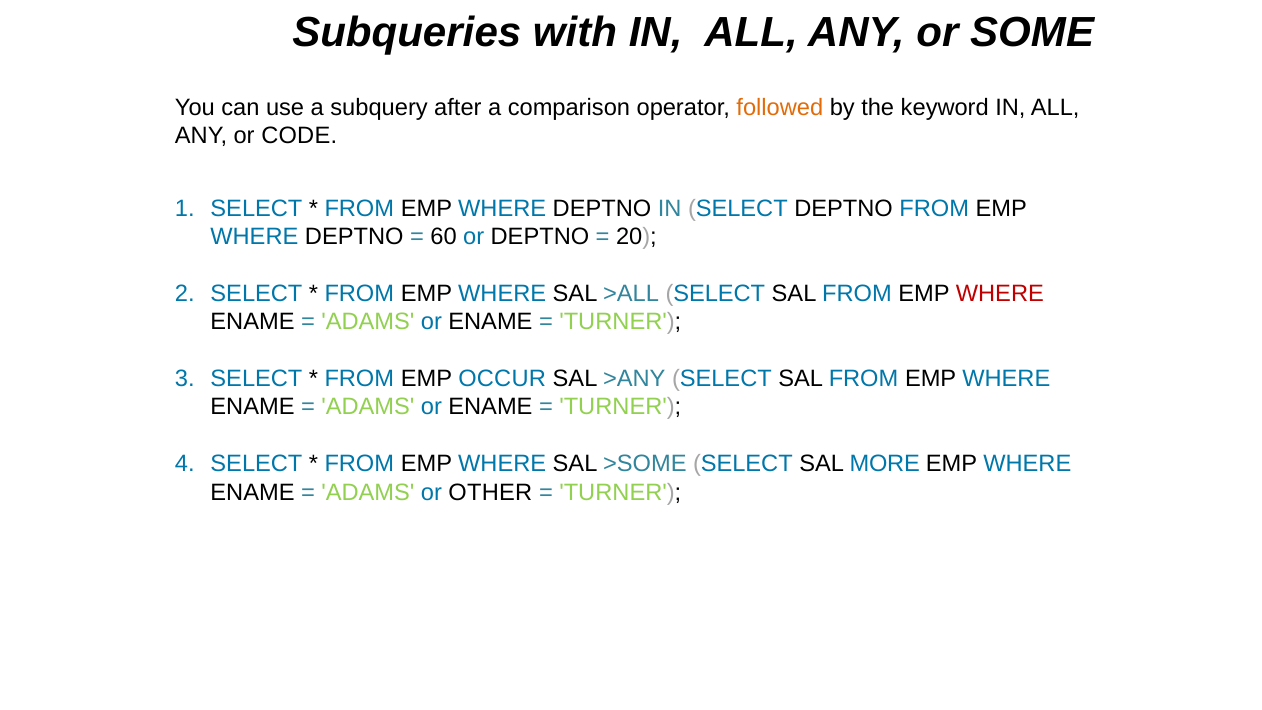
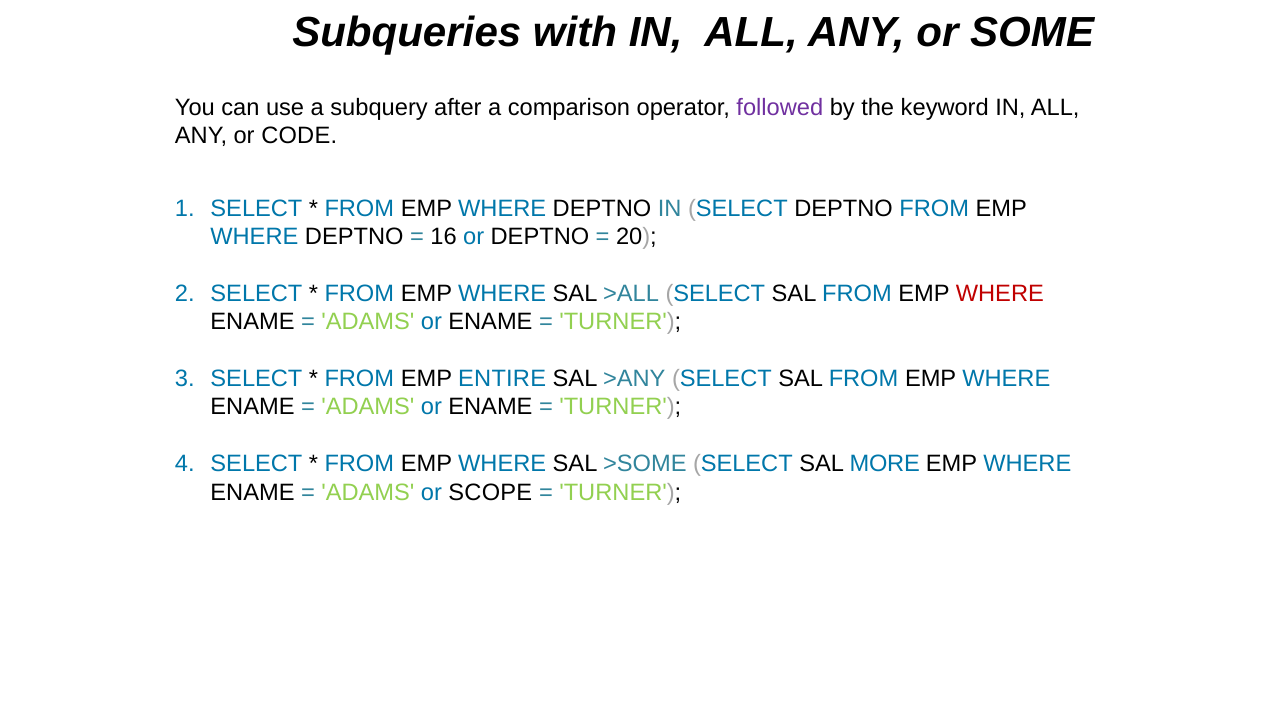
followed colour: orange -> purple
60: 60 -> 16
OCCUR: OCCUR -> ENTIRE
OTHER: OTHER -> SCOPE
